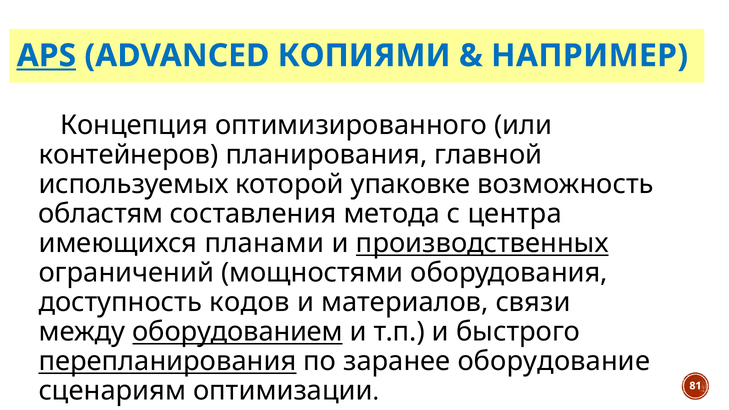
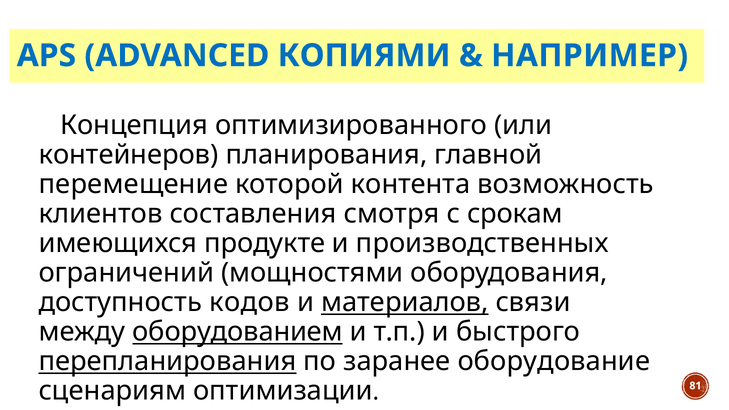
APS underline: present -> none
используемых: используемых -> перемещение
упаковке: упаковке -> контента
областям: областям -> клиентов
метода: метода -> смотря
центра: центра -> срокам
планами: планами -> продукте
производственных underline: present -> none
материалов underline: none -> present
